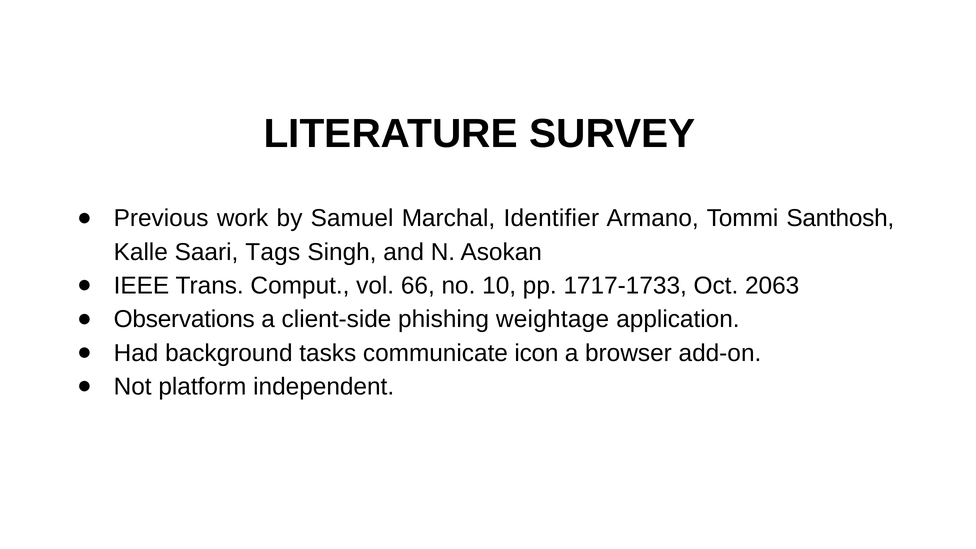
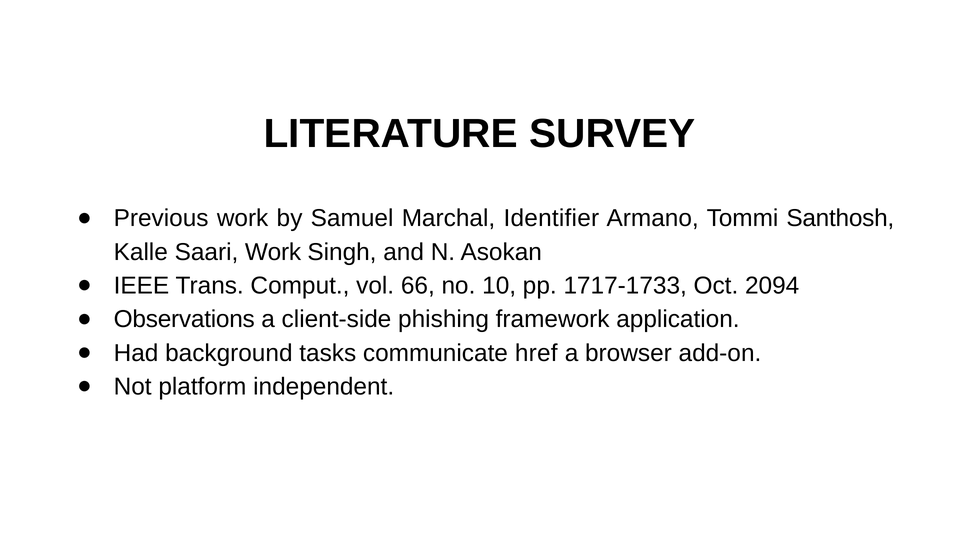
Saari Tags: Tags -> Work
2063: 2063 -> 2094
weightage: weightage -> framework
icon: icon -> href
